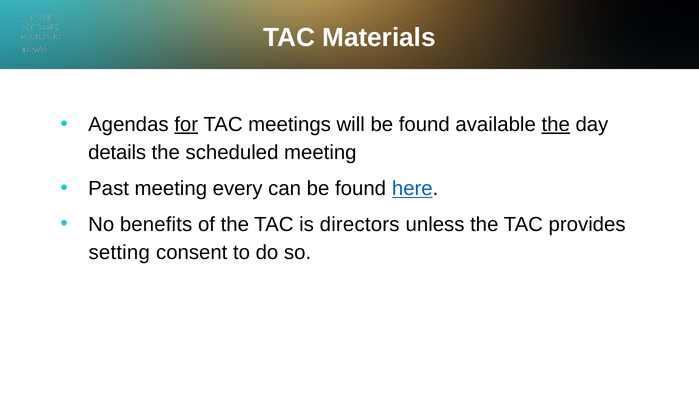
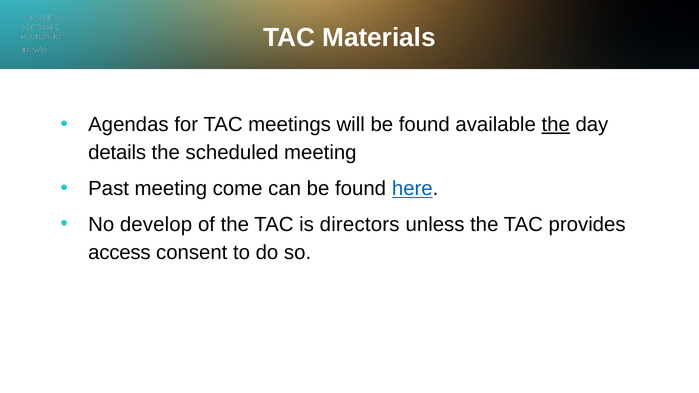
for underline: present -> none
every: every -> come
benefits: benefits -> develop
setting: setting -> access
